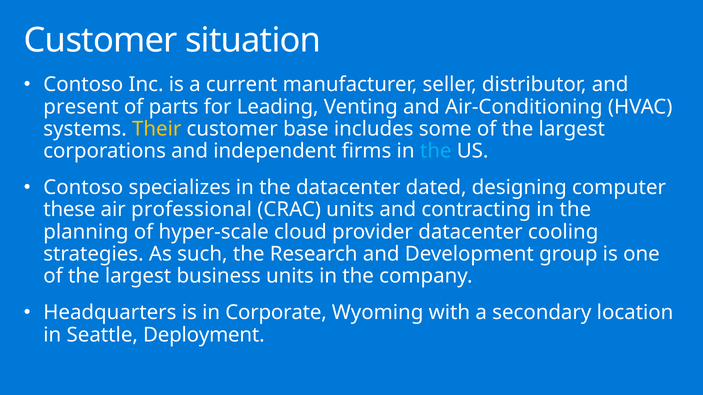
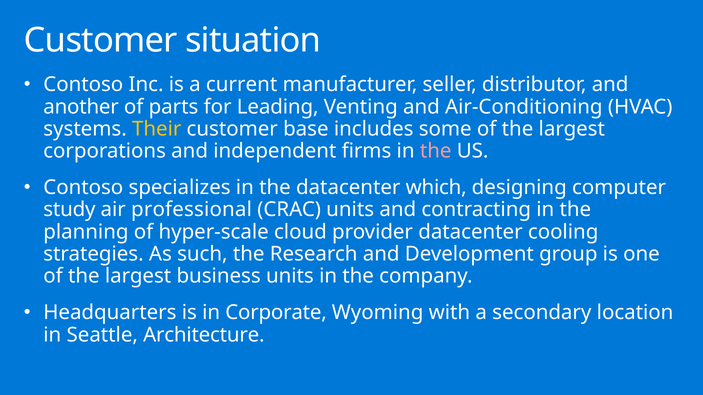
present: present -> another
the at (436, 151) colour: light blue -> pink
dated: dated -> which
these: these -> study
Deployment: Deployment -> Architecture
